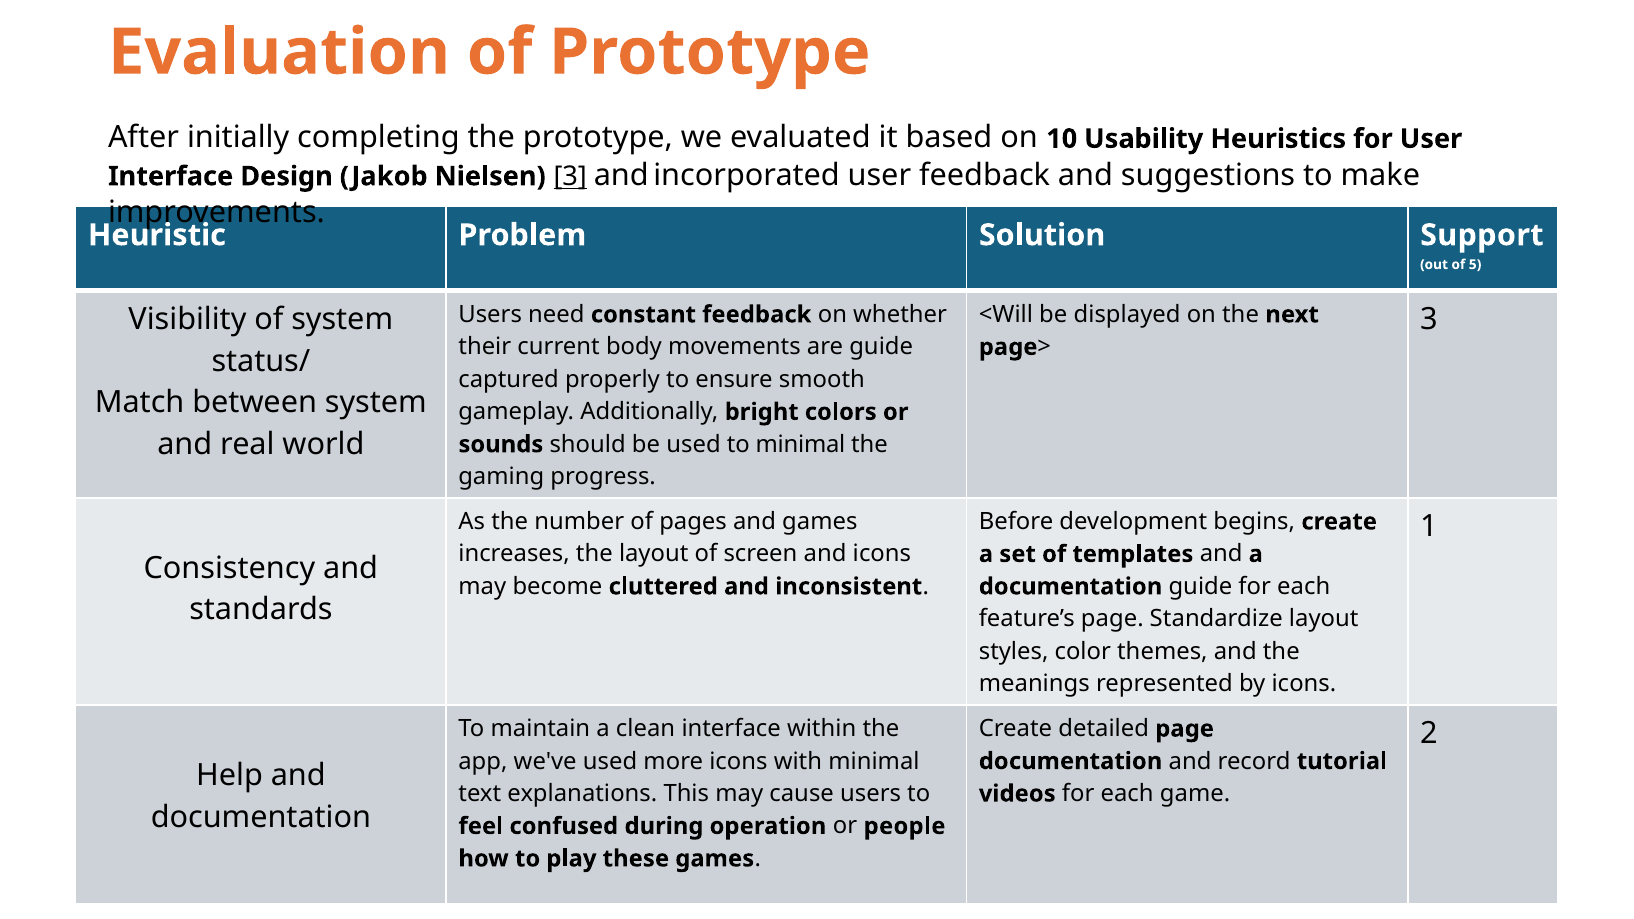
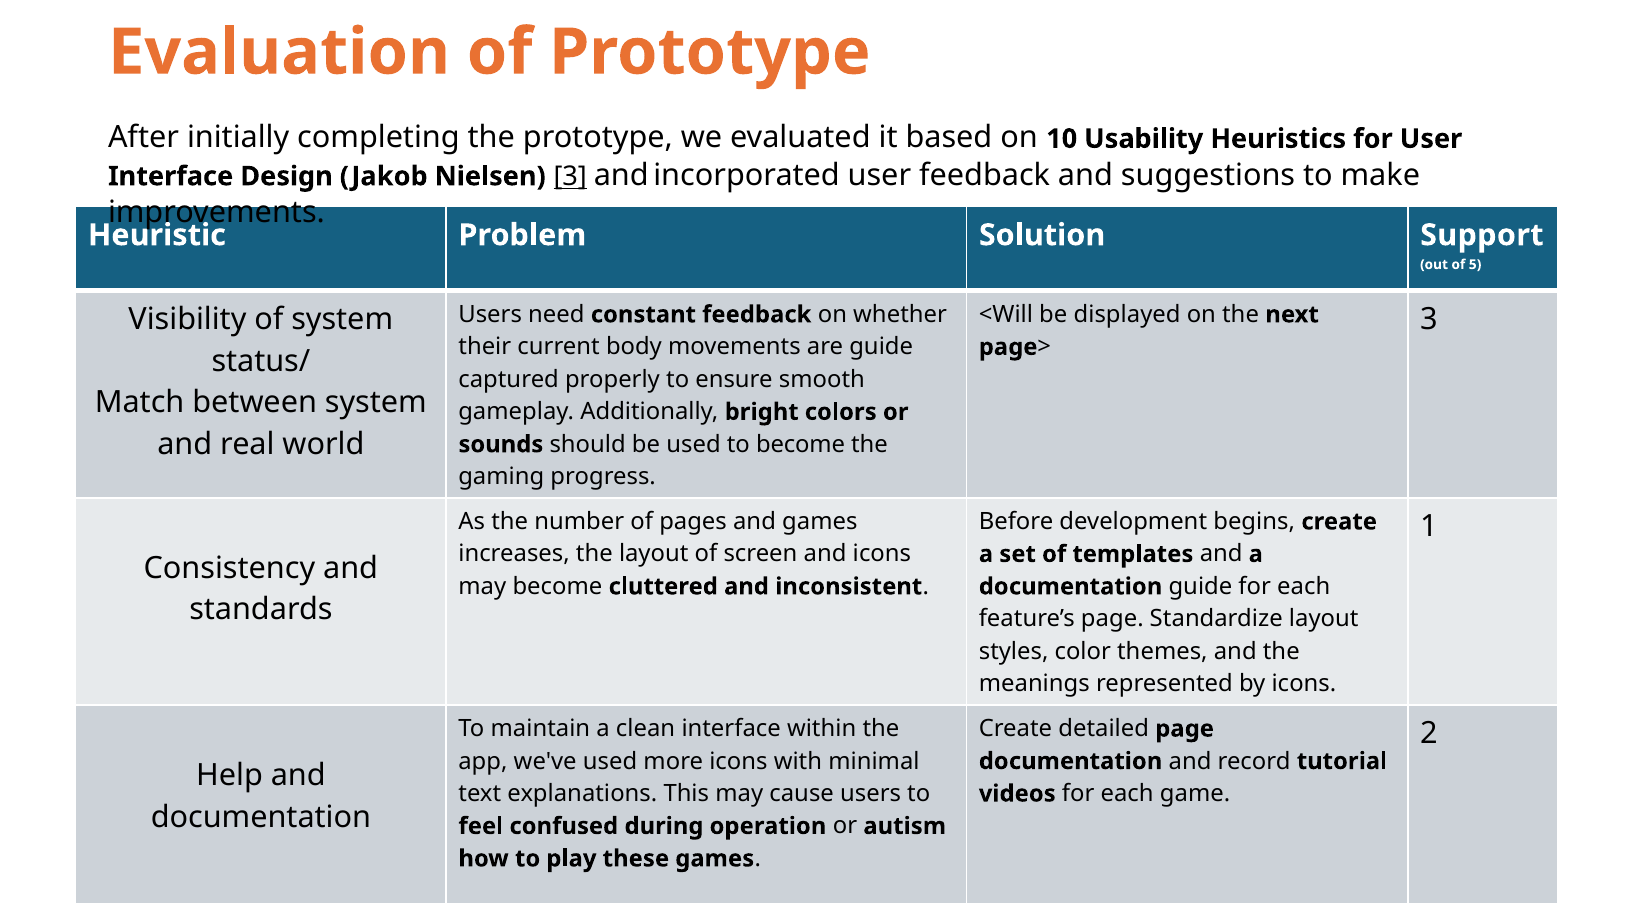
to minimal: minimal -> become
people: people -> autism
